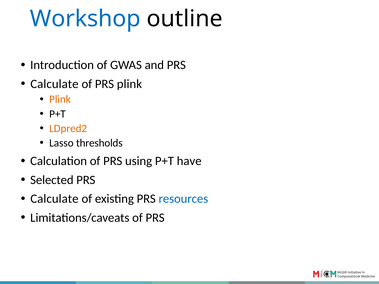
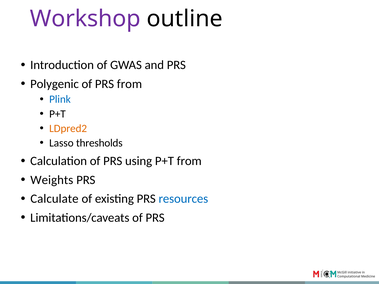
Workshop colour: blue -> purple
Calculate at (54, 84): Calculate -> Polygenic
PRS plink: plink -> from
Plink at (60, 99) colour: orange -> blue
P+T have: have -> from
Selected: Selected -> Weights
